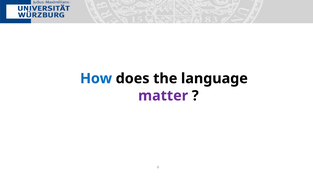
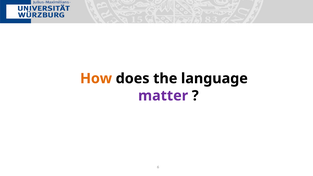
How colour: blue -> orange
